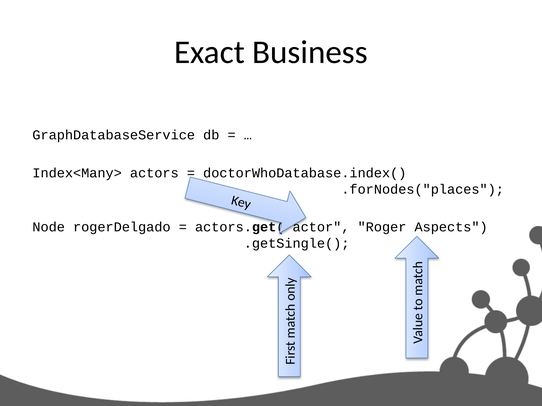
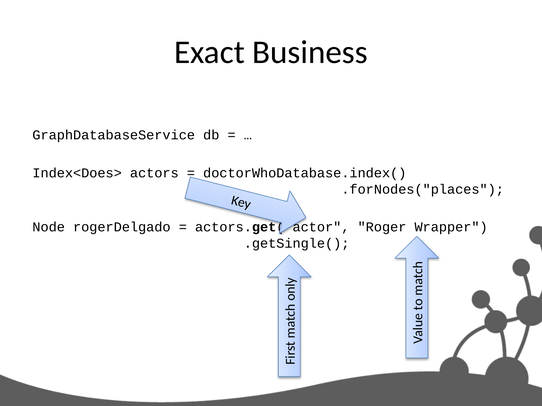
Index<Many>: Index<Many> -> Index<Does>
Aspects: Aspects -> Wrapper
